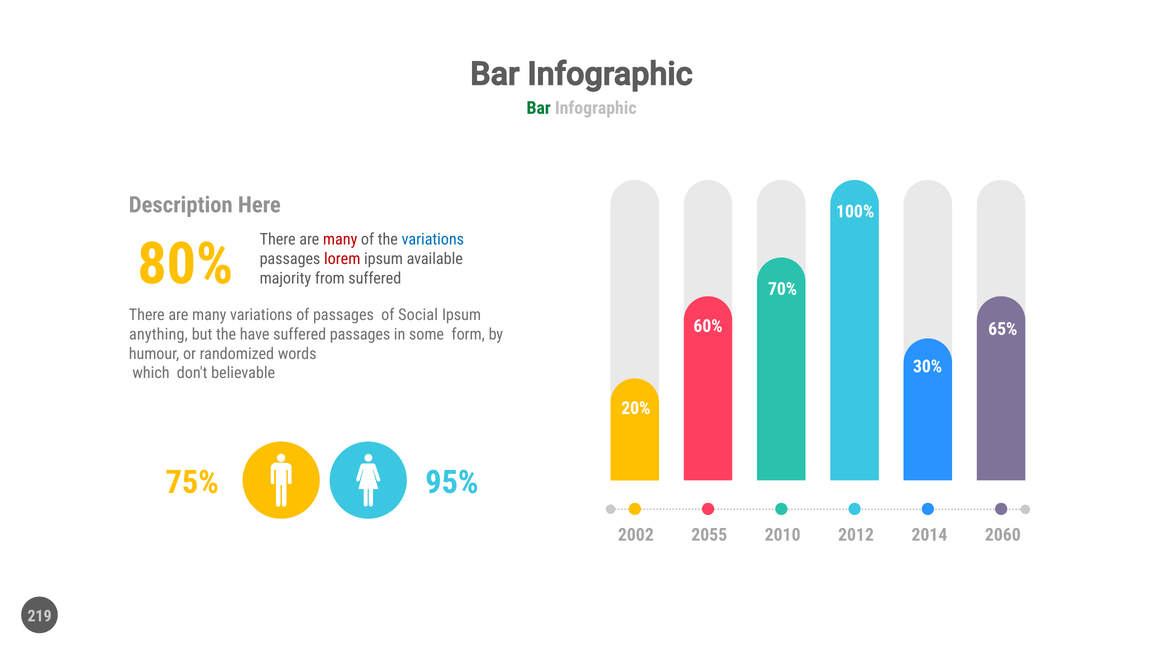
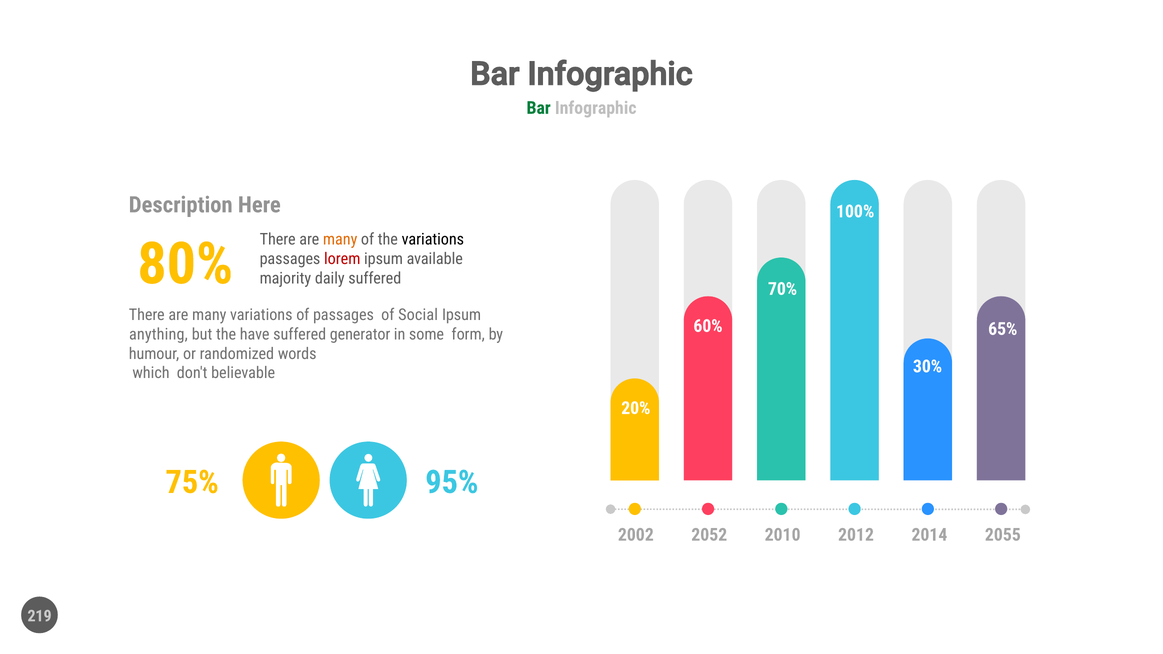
many at (340, 240) colour: red -> orange
variations at (433, 240) colour: blue -> black
from: from -> daily
suffered passages: passages -> generator
2055: 2055 -> 2052
2060: 2060 -> 2055
